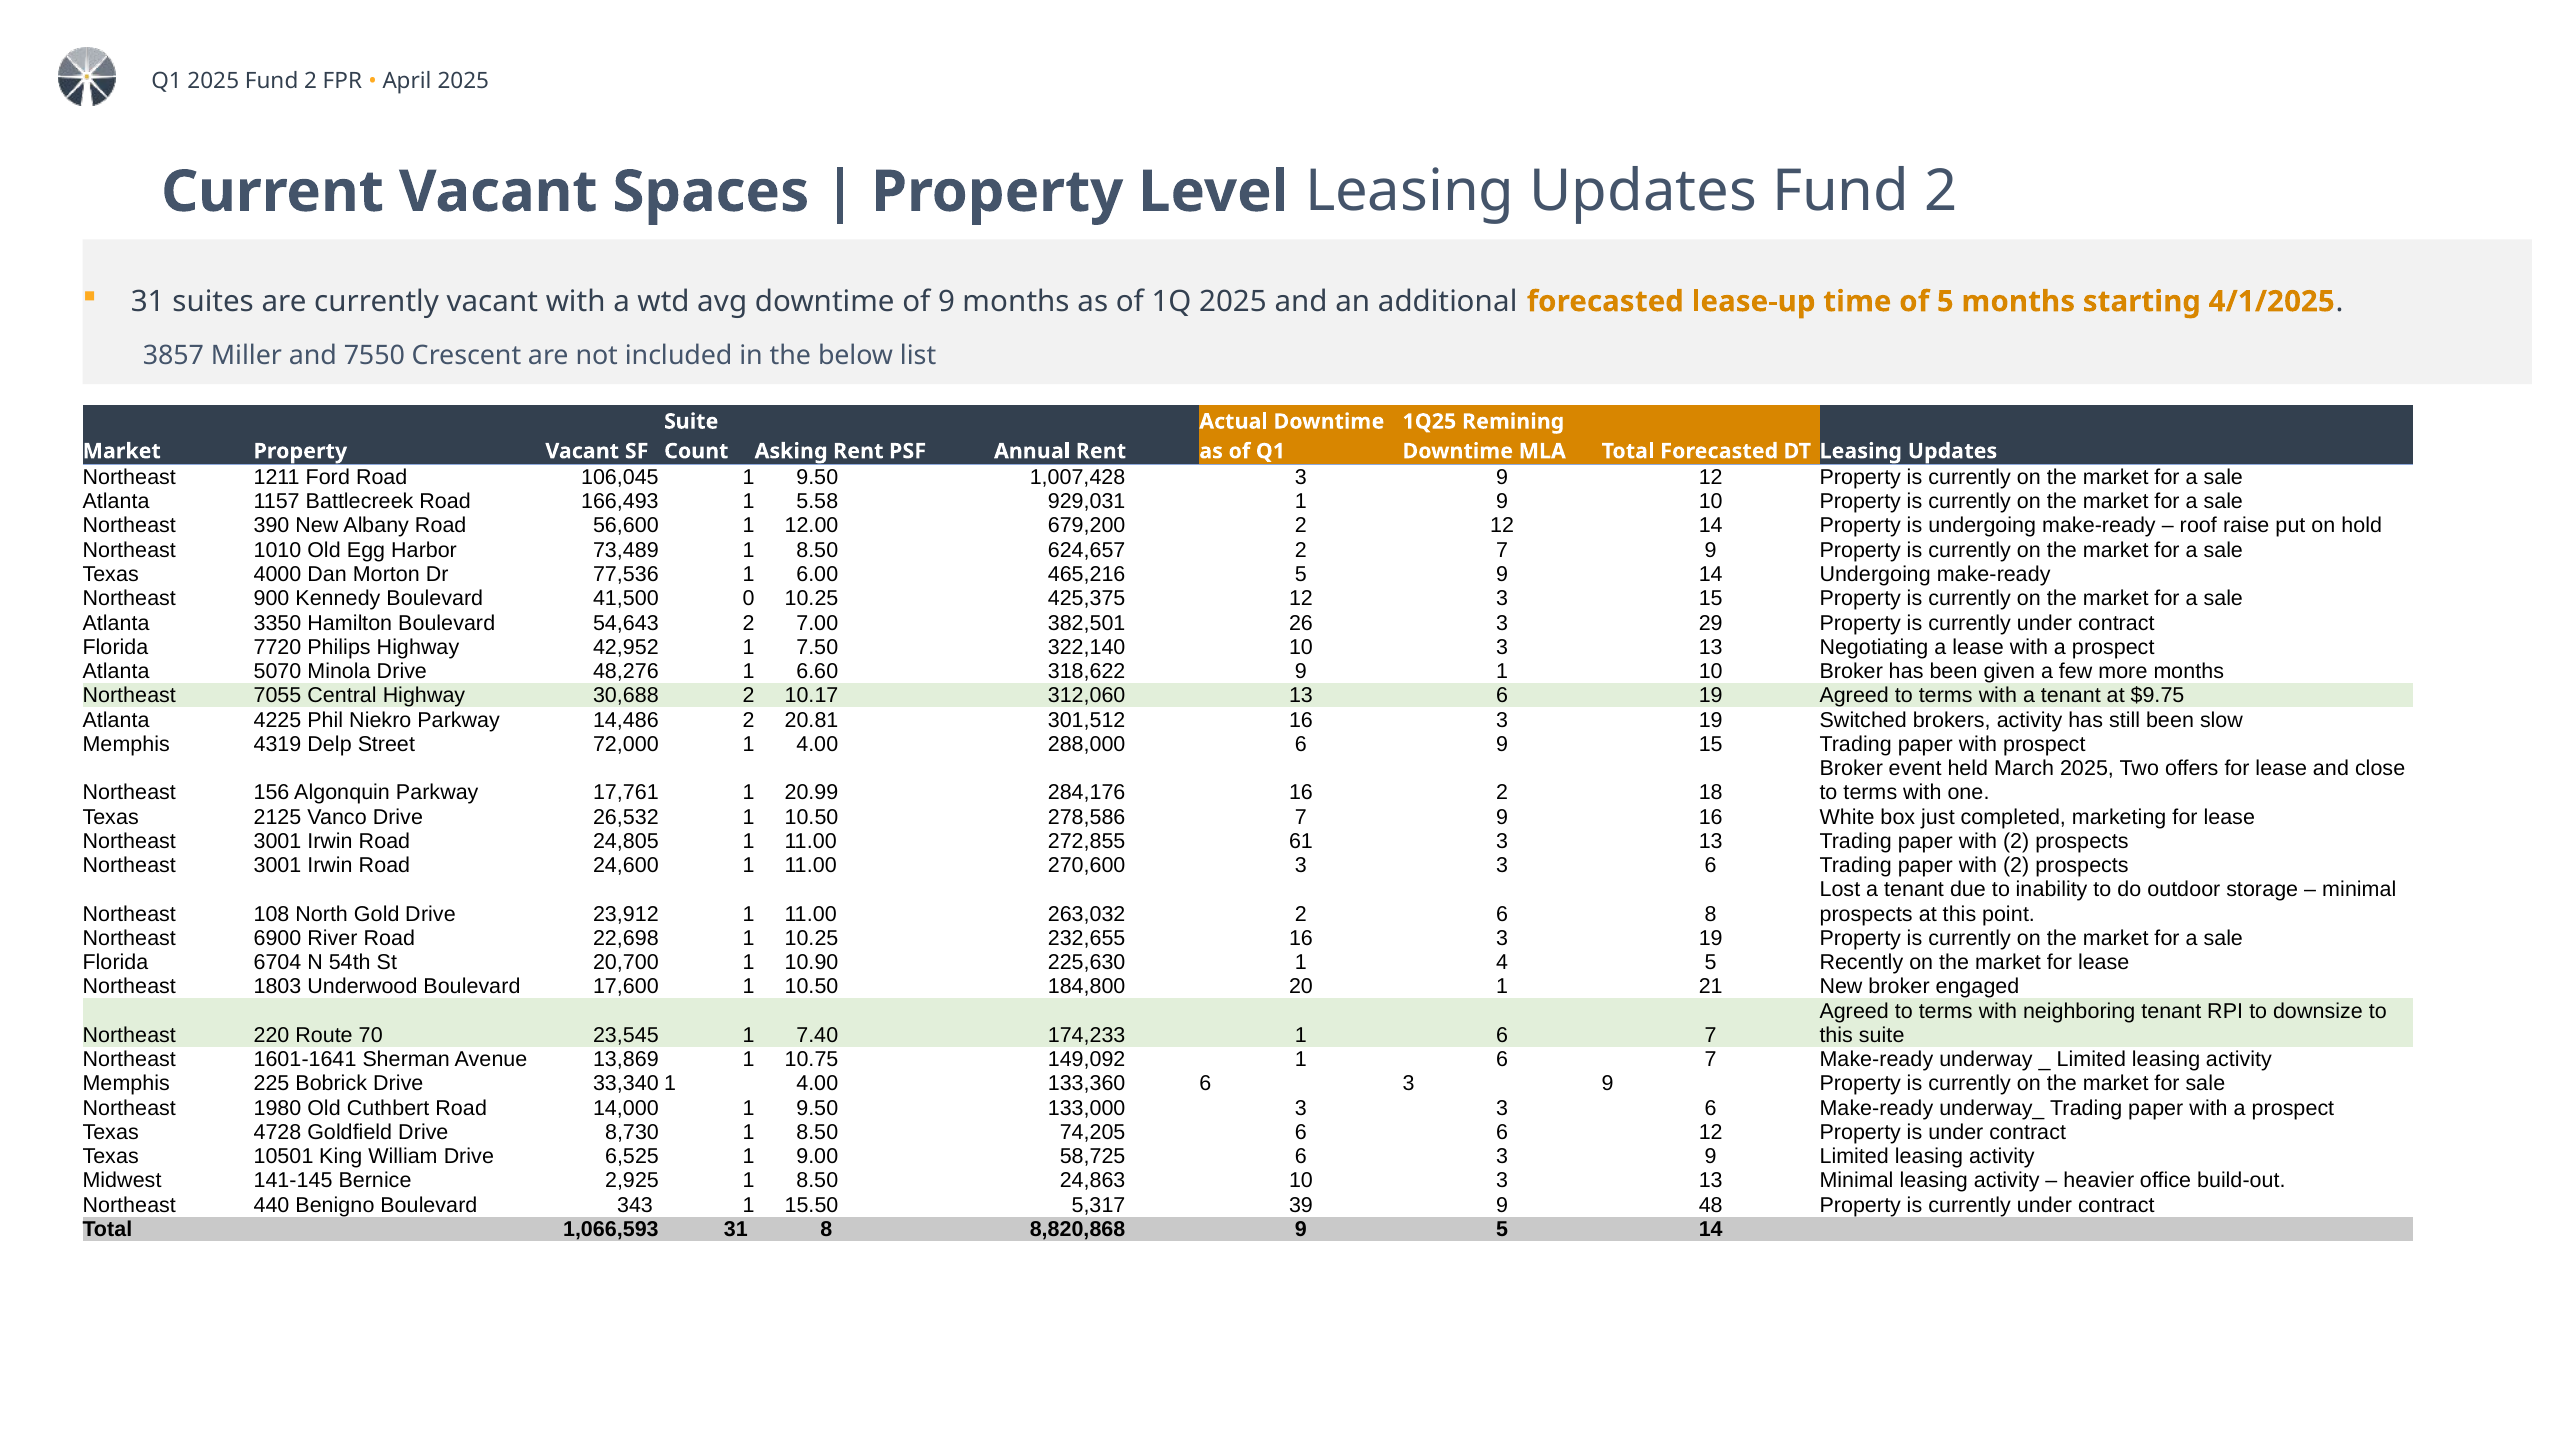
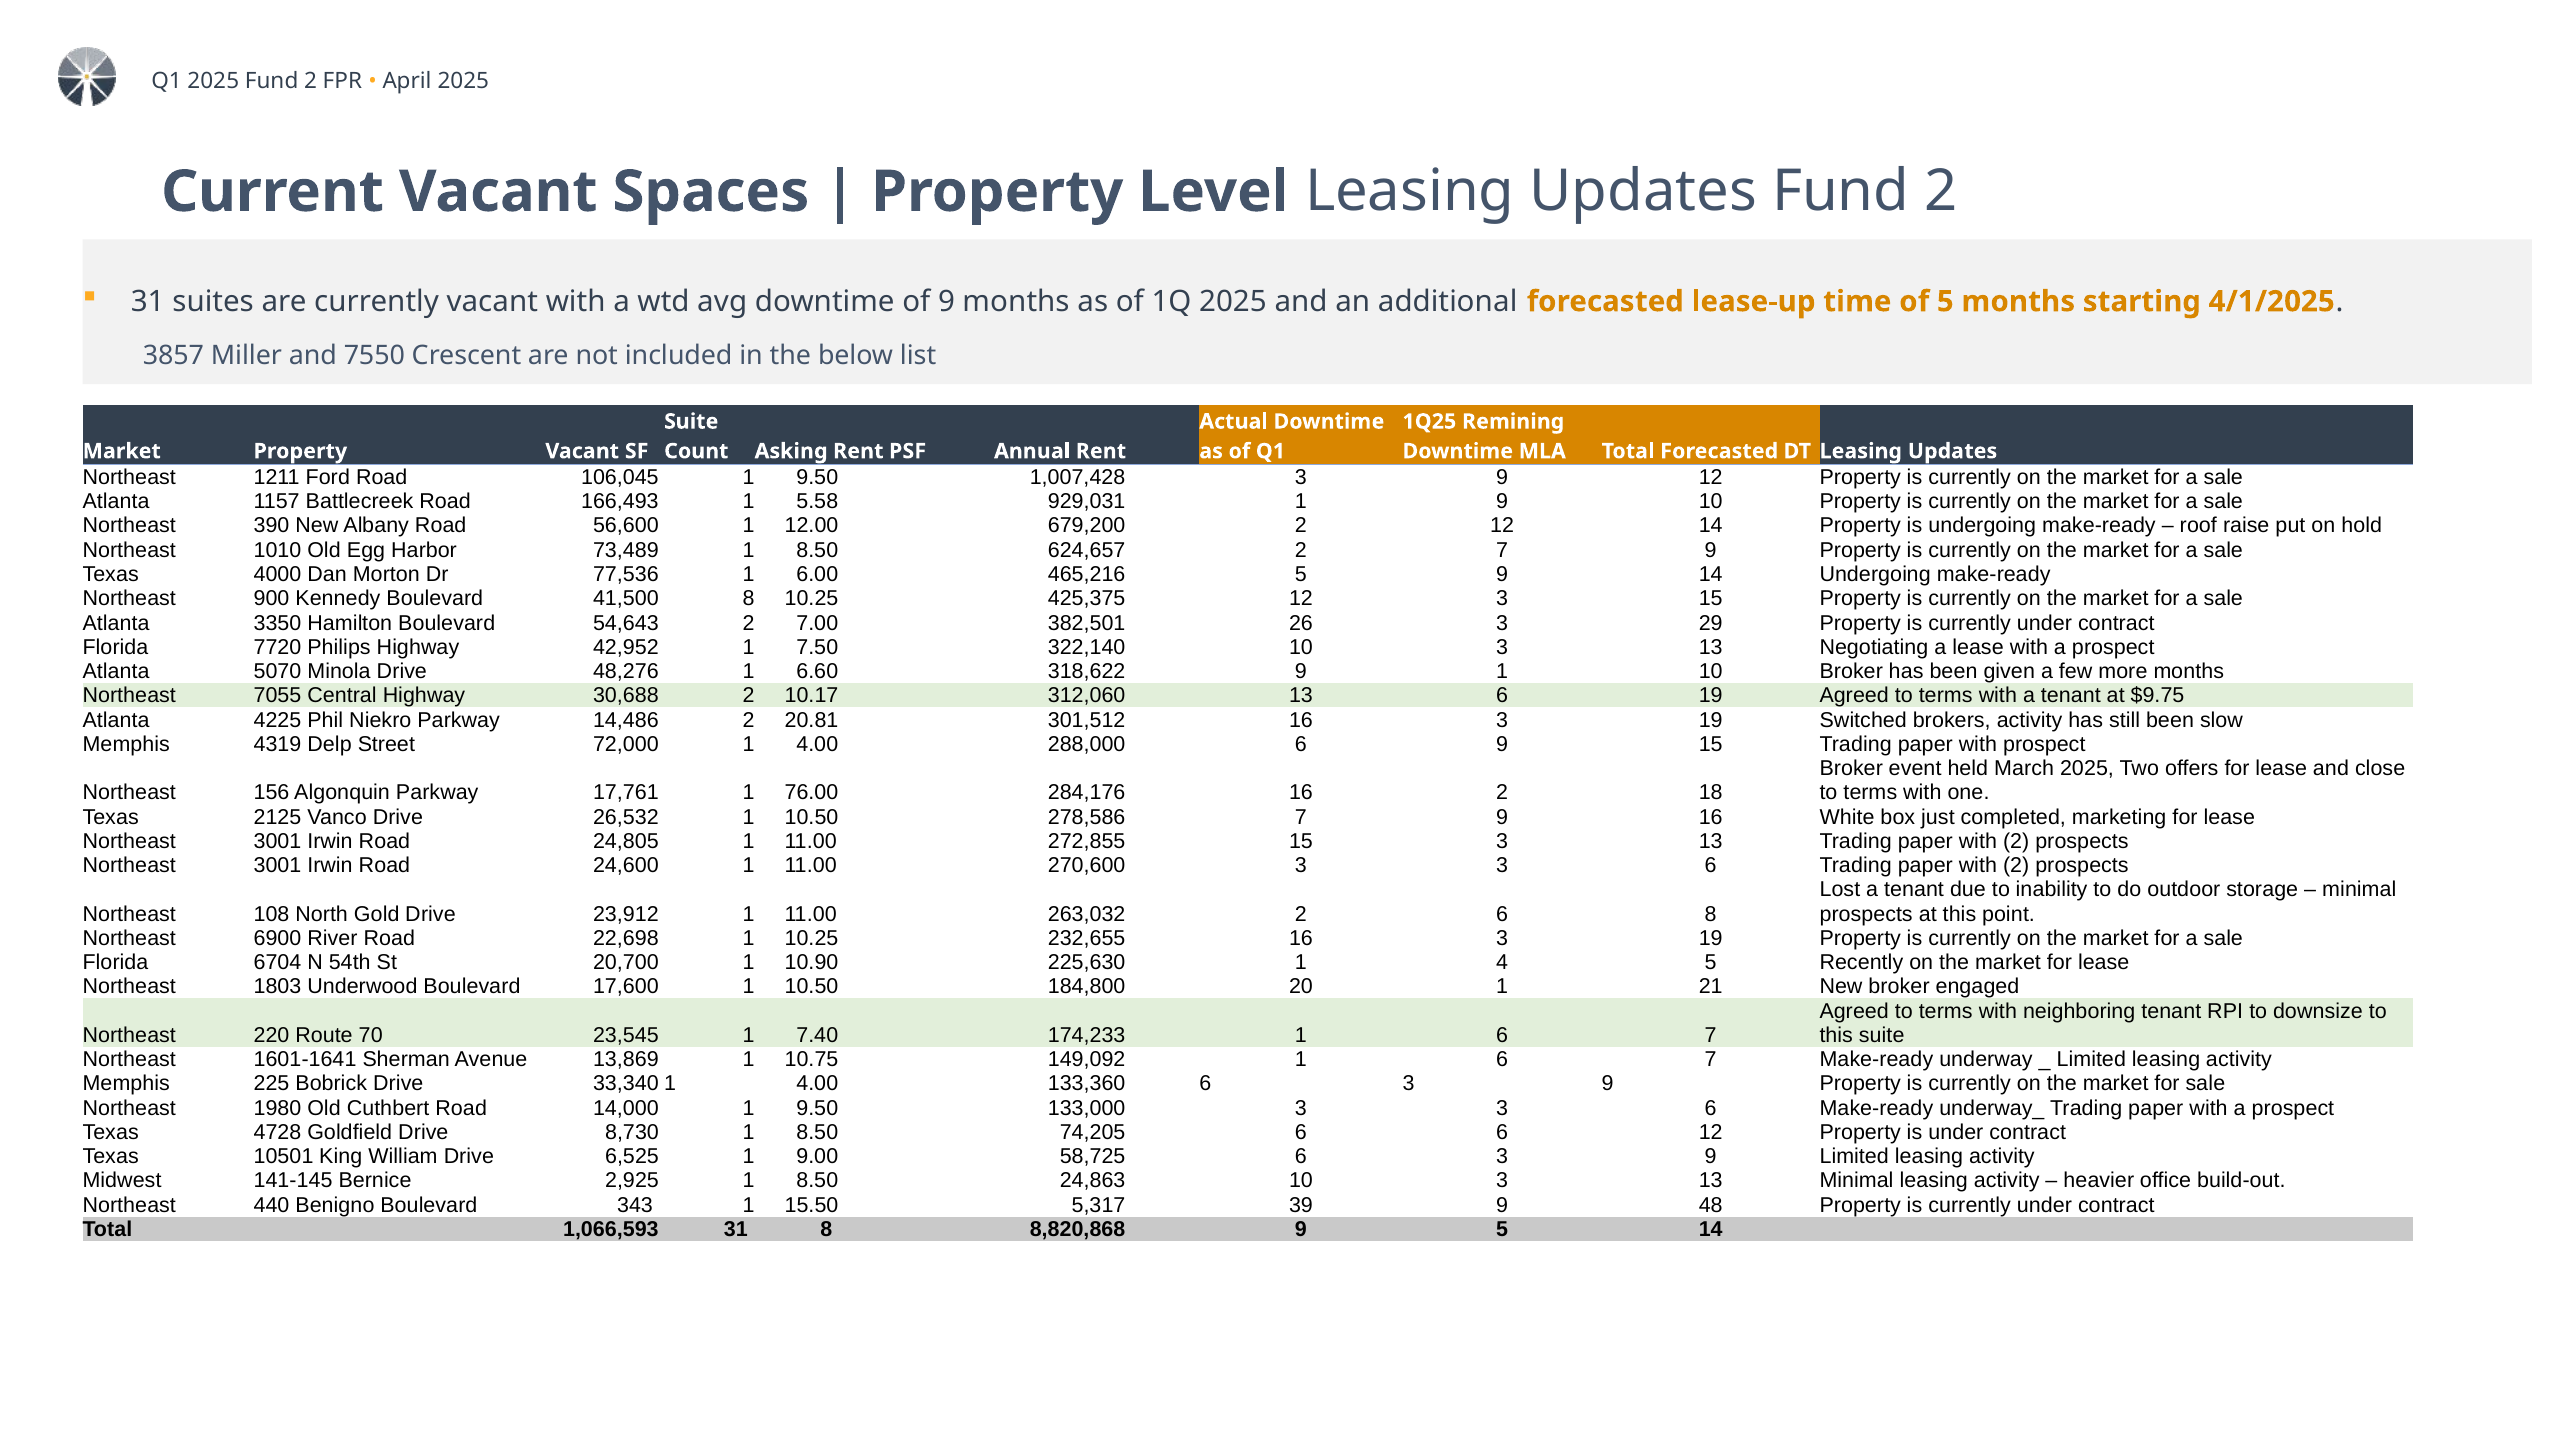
41,500 0: 0 -> 8
20.99: 20.99 -> 76.00
272,855 61: 61 -> 15
